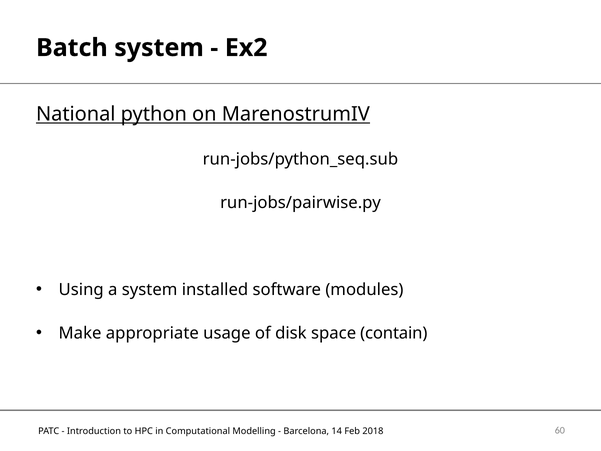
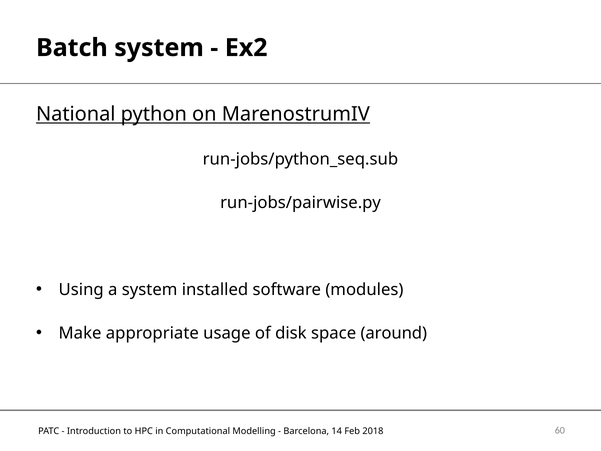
contain: contain -> around
